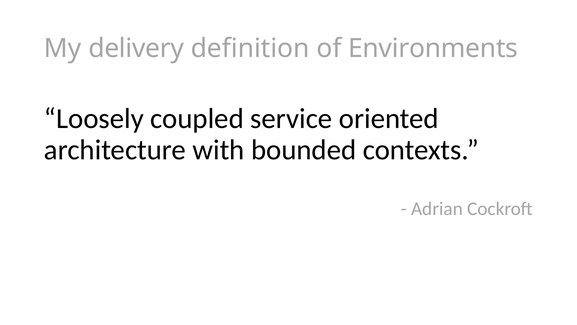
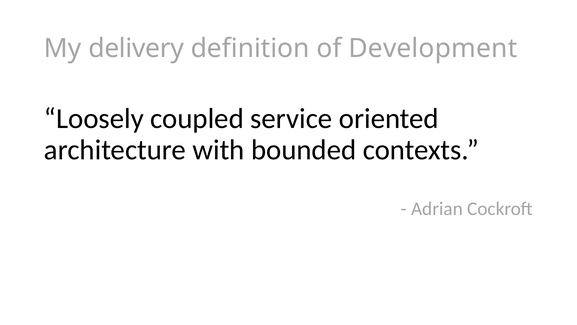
Environments: Environments -> Development
